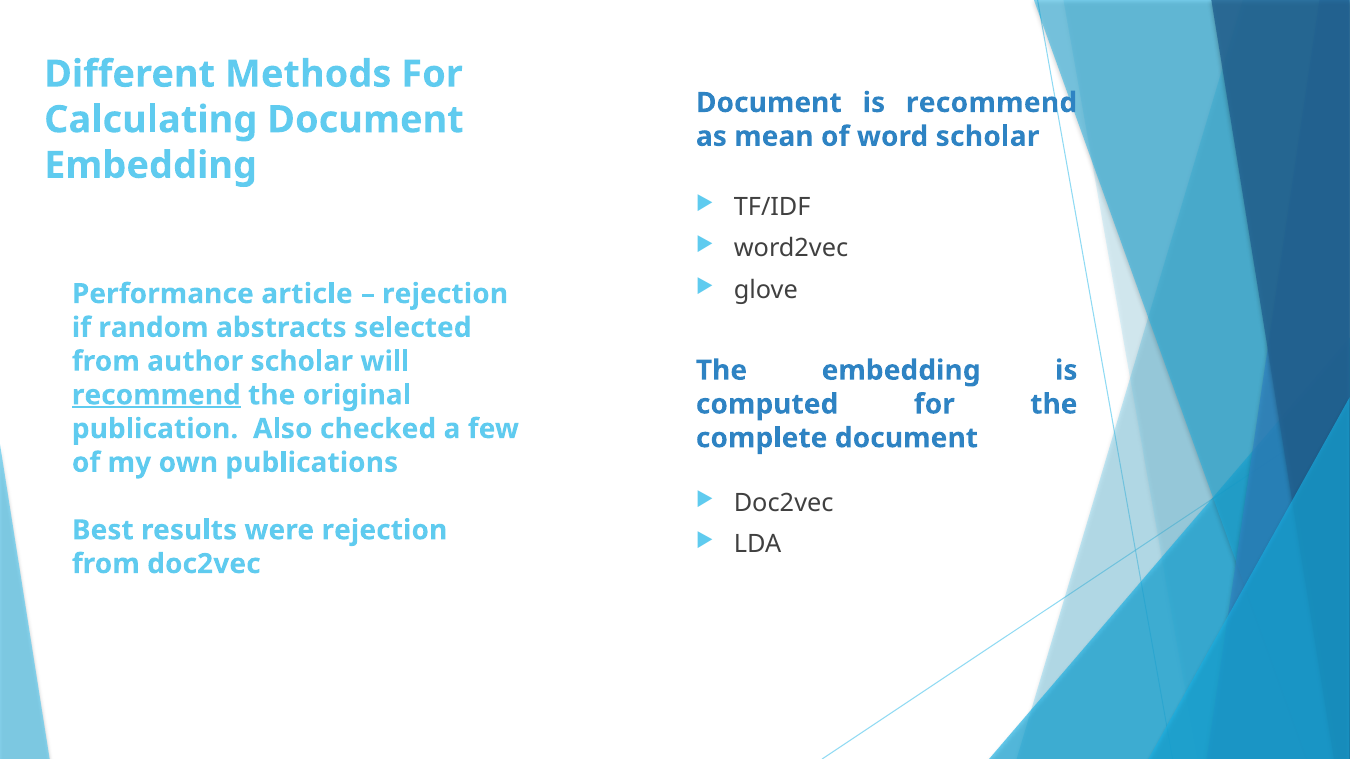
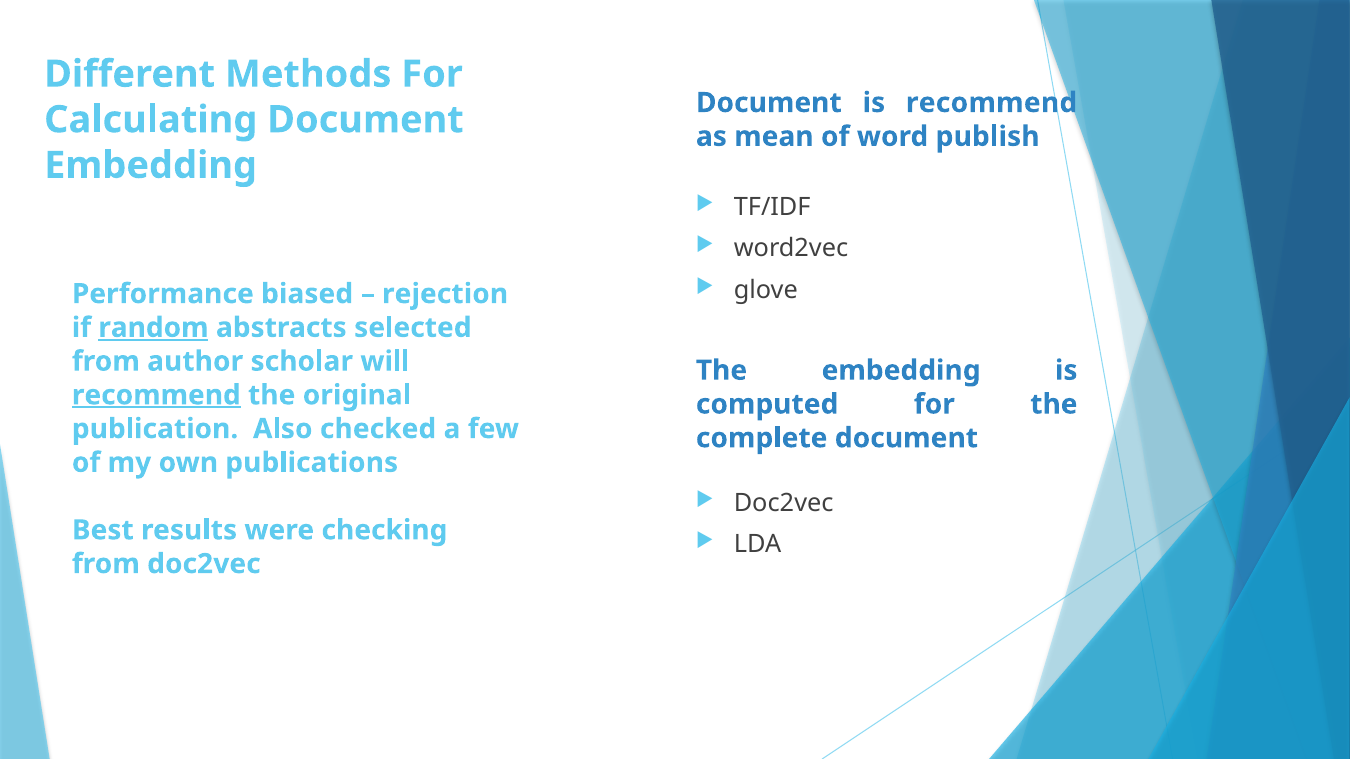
word scholar: scholar -> publish
article: article -> biased
random underline: none -> present
were rejection: rejection -> checking
